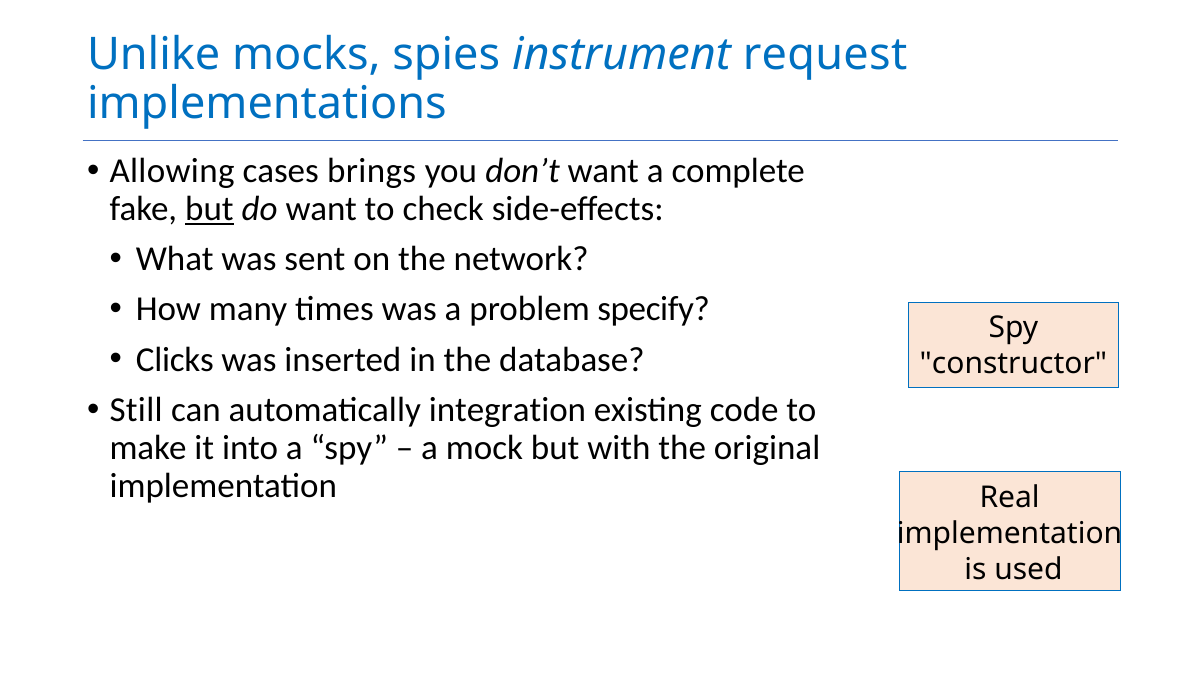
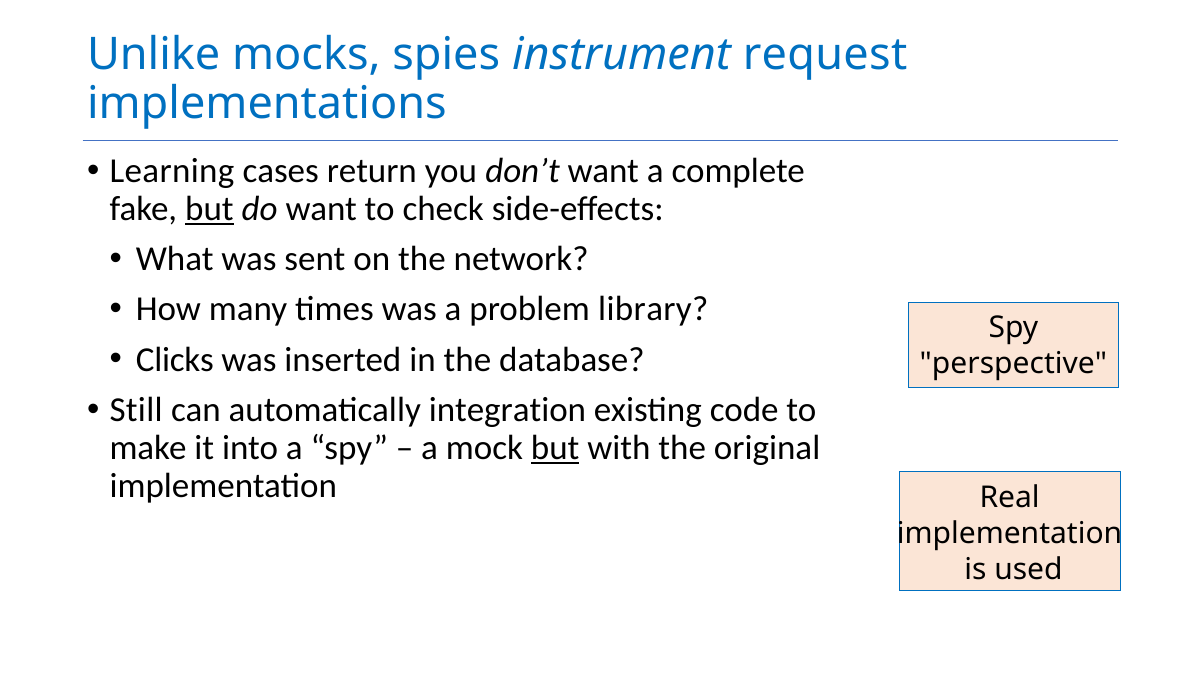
Allowing: Allowing -> Learning
brings: brings -> return
specify: specify -> library
constructor: constructor -> perspective
but at (555, 448) underline: none -> present
